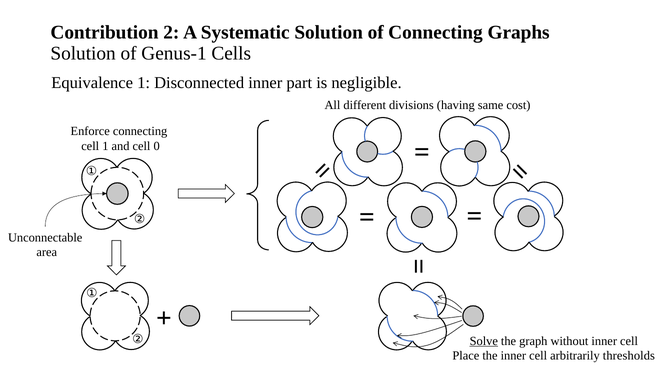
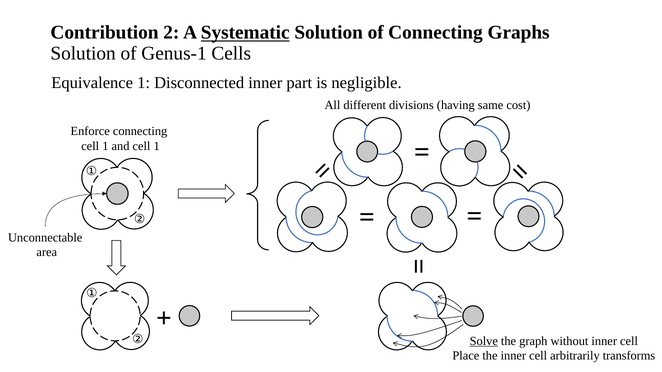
Systematic underline: none -> present
and cell 0: 0 -> 1
thresholds: thresholds -> transforms
